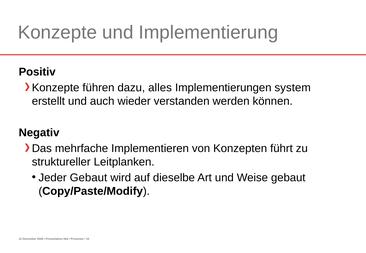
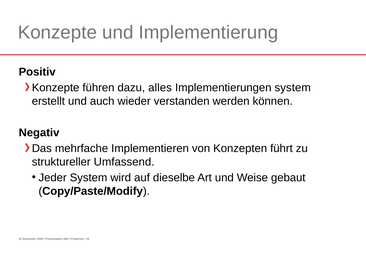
Leitplanken: Leitplanken -> Umfassend
Jeder Gebaut: Gebaut -> System
